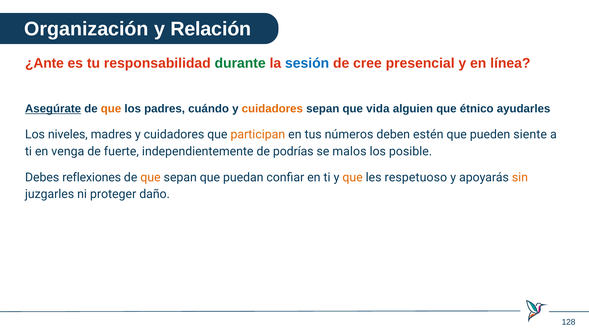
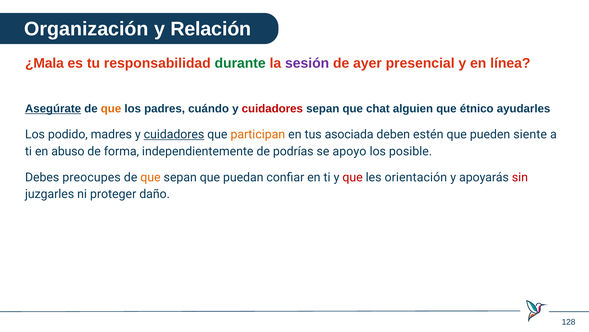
¿Ante: ¿Ante -> ¿Mala
sesión colour: blue -> purple
cree: cree -> ayer
cuidadores at (272, 109) colour: orange -> red
vida: vida -> chat
niveles: niveles -> podido
cuidadores at (174, 134) underline: none -> present
números: números -> asociada
venga: venga -> abuso
fuerte: fuerte -> forma
malos: malos -> apoyo
reflexiones: reflexiones -> preocupes
que at (353, 177) colour: orange -> red
respetuoso: respetuoso -> orientación
sin colour: orange -> red
